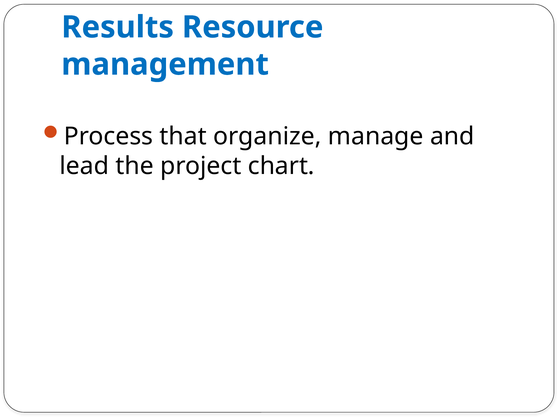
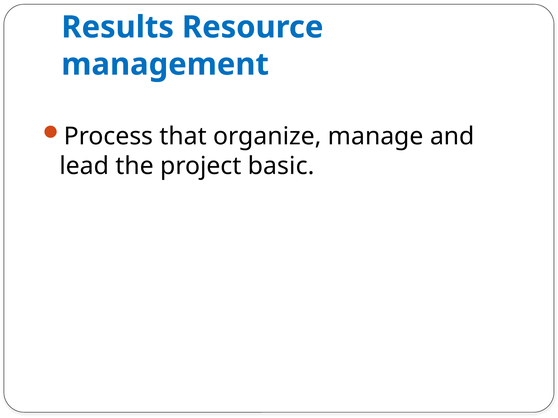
chart: chart -> basic
